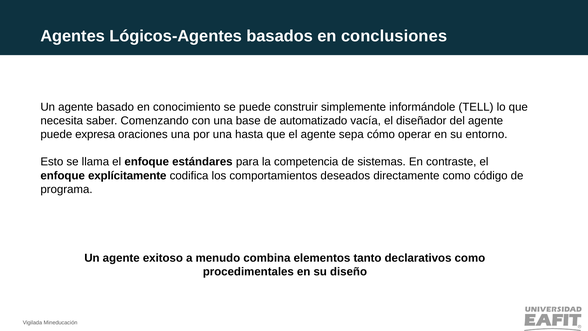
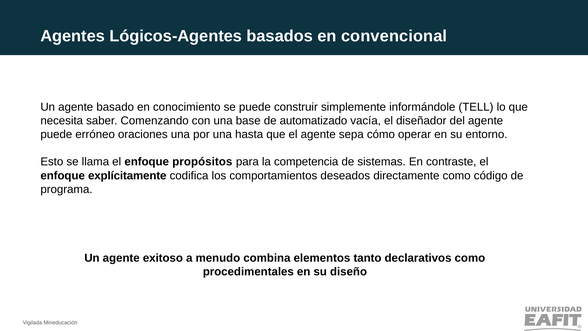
conclusiones: conclusiones -> convencional
expresa: expresa -> erróneo
estándares: estándares -> propósitos
